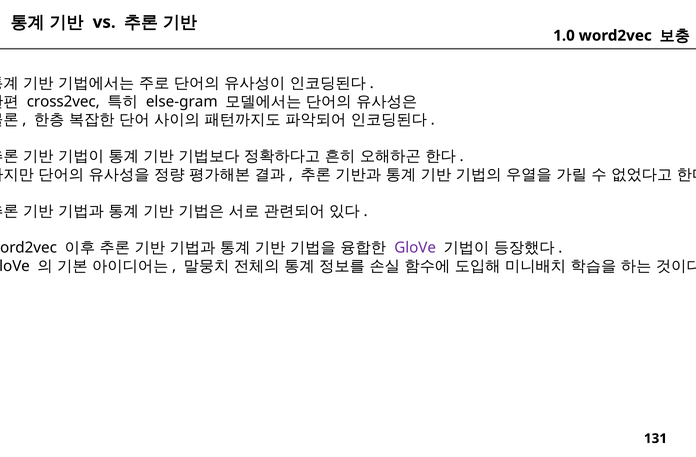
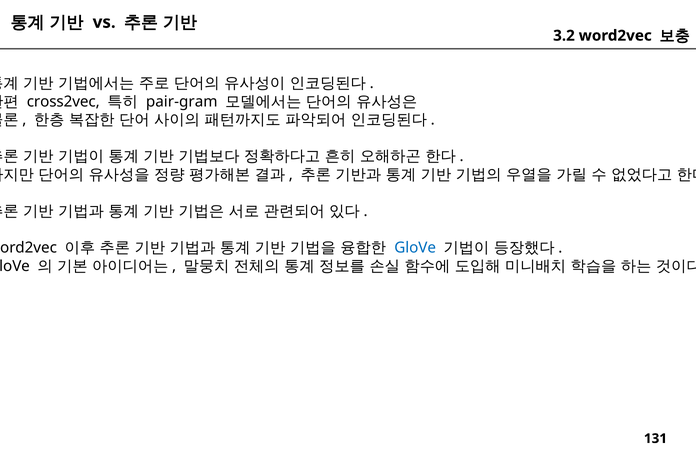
1.0: 1.0 -> 3.2
else-gram: else-gram -> pair-gram
GloVe at (415, 248) colour: purple -> blue
